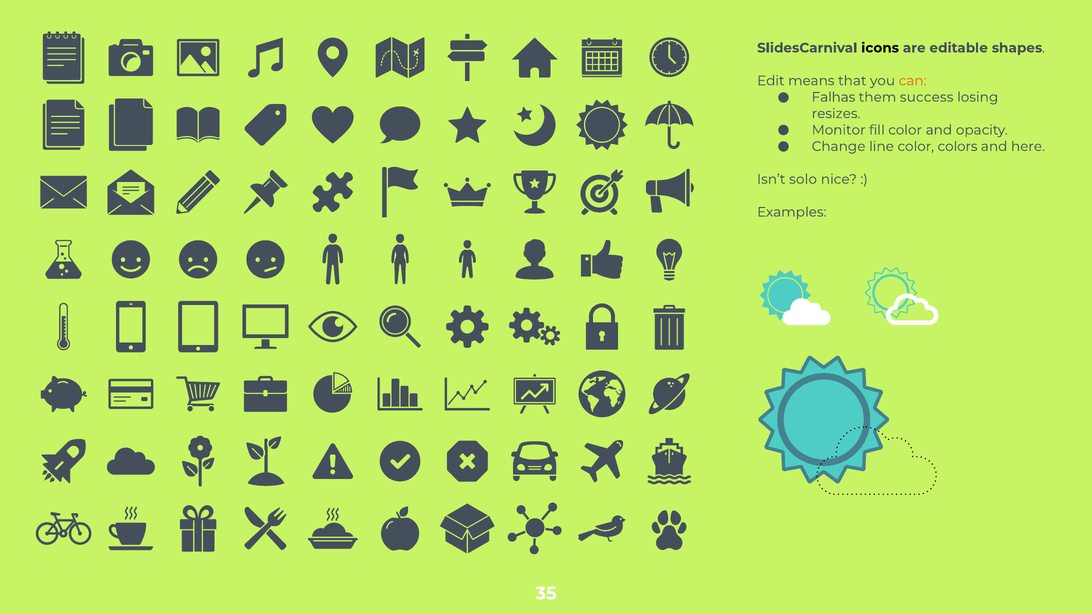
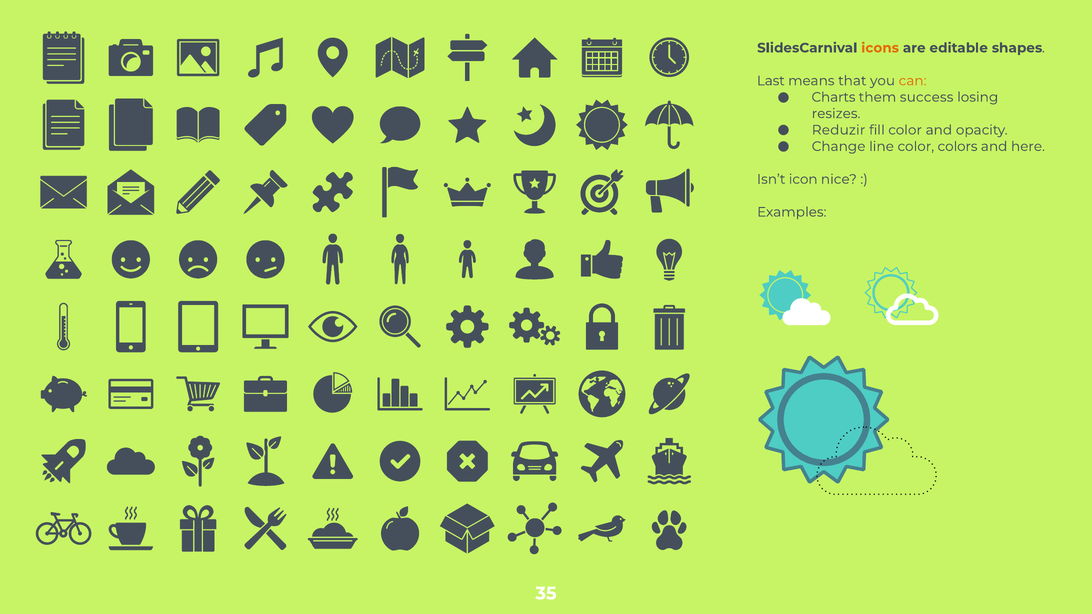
icons colour: black -> orange
Edit: Edit -> Last
Falhas: Falhas -> Charts
Monitor: Monitor -> Reduzir
solo: solo -> icon
